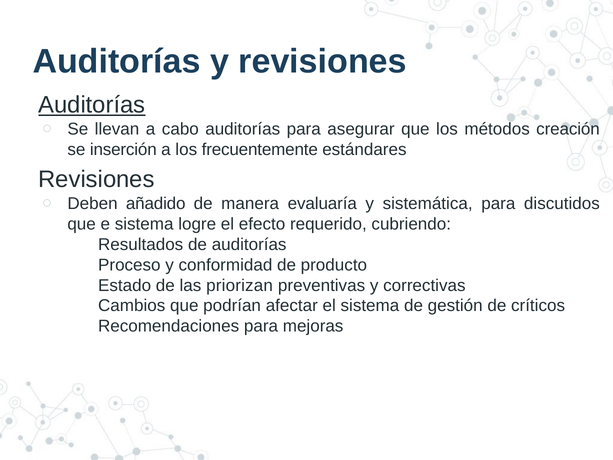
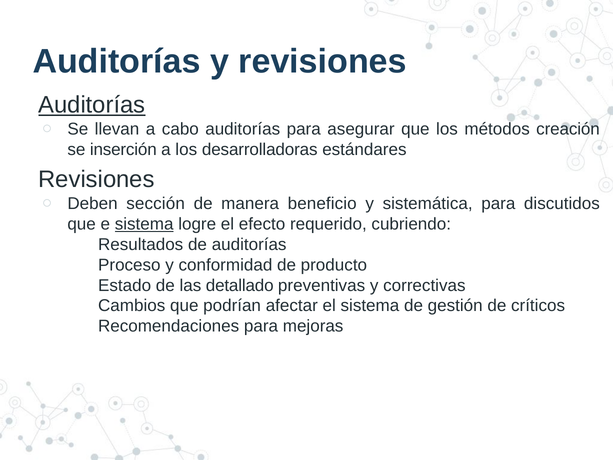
frecuentemente: frecuentemente -> desarrolladoras
añadido: añadido -> sección
evaluaría: evaluaría -> beneficio
sistema at (144, 224) underline: none -> present
priorizan: priorizan -> detallado
